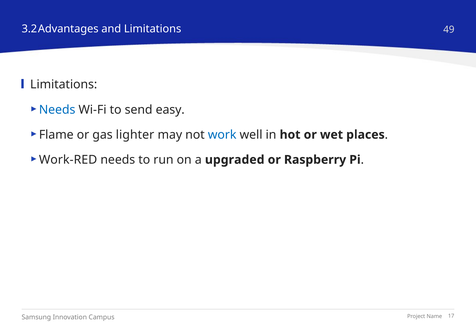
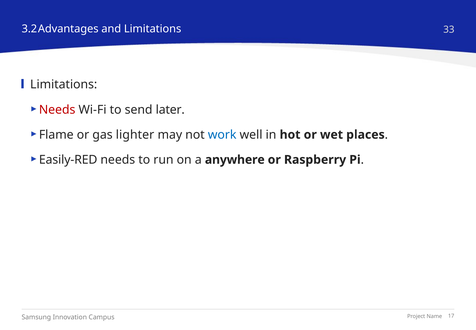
49: 49 -> 33
Needs at (57, 110) colour: blue -> red
easy: easy -> later
Work-RED: Work-RED -> Easily-RED
upgraded: upgraded -> anywhere
